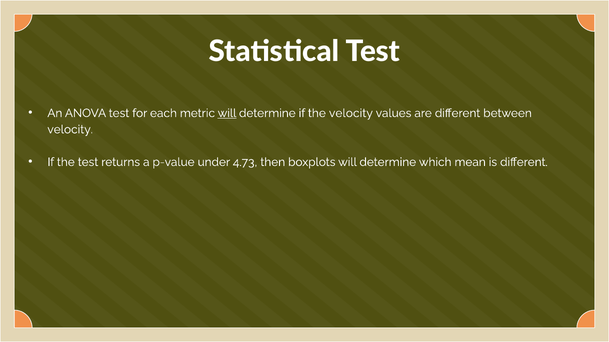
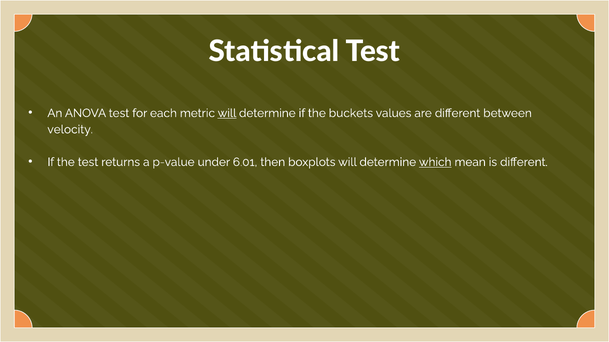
the velocity: velocity -> buckets
4.73: 4.73 -> 6.01
which underline: none -> present
